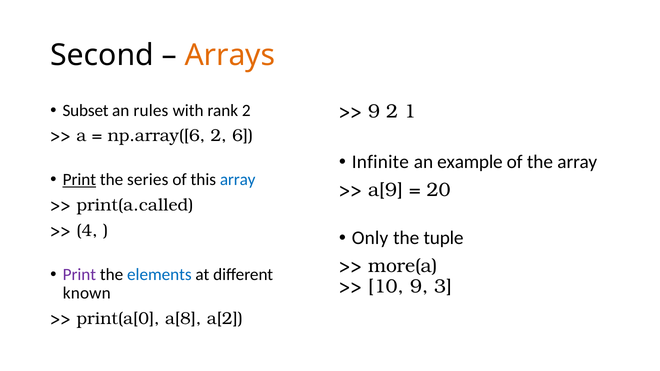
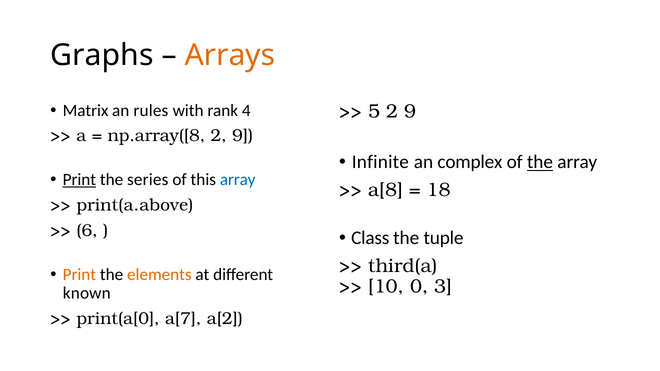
Second: Second -> Graphs
Subset: Subset -> Matrix
rank 2: 2 -> 4
9 at (374, 112): 9 -> 5
1 at (410, 112): 1 -> 9
np.array([6: np.array([6 -> np.array([8
6 at (243, 136): 6 -> 9
example: example -> complex
the at (540, 162) underline: none -> present
a[9: a[9 -> a[8
20: 20 -> 18
print(a.called: print(a.called -> print(a.above
4: 4 -> 6
Only: Only -> Class
more(a: more(a -> third(a
Print at (79, 275) colour: purple -> orange
elements colour: blue -> orange
10 9: 9 -> 0
a[8: a[8 -> a[7
